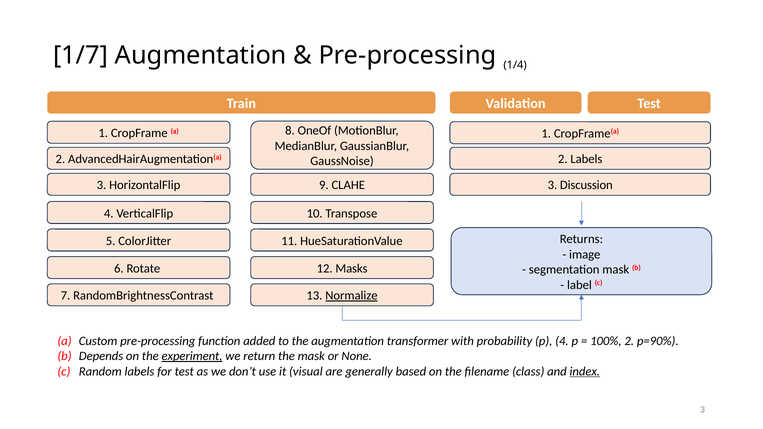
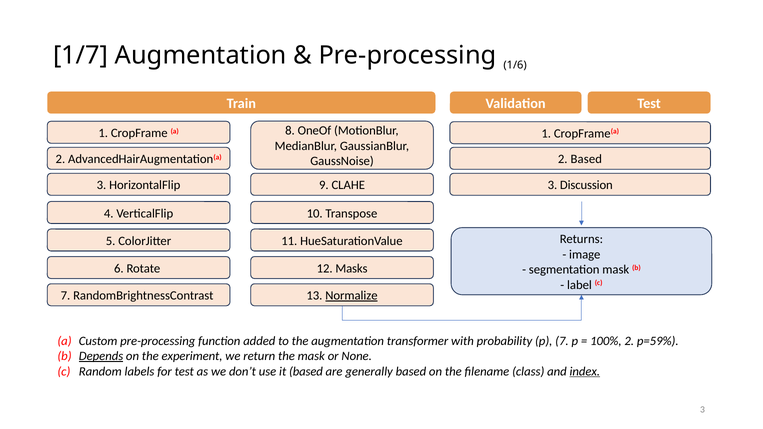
1/4: 1/4 -> 1/6
2 Labels: Labels -> Based
p 4: 4 -> 7
p=90%: p=90% -> p=59%
Depends underline: none -> present
experiment underline: present -> none
it visual: visual -> based
